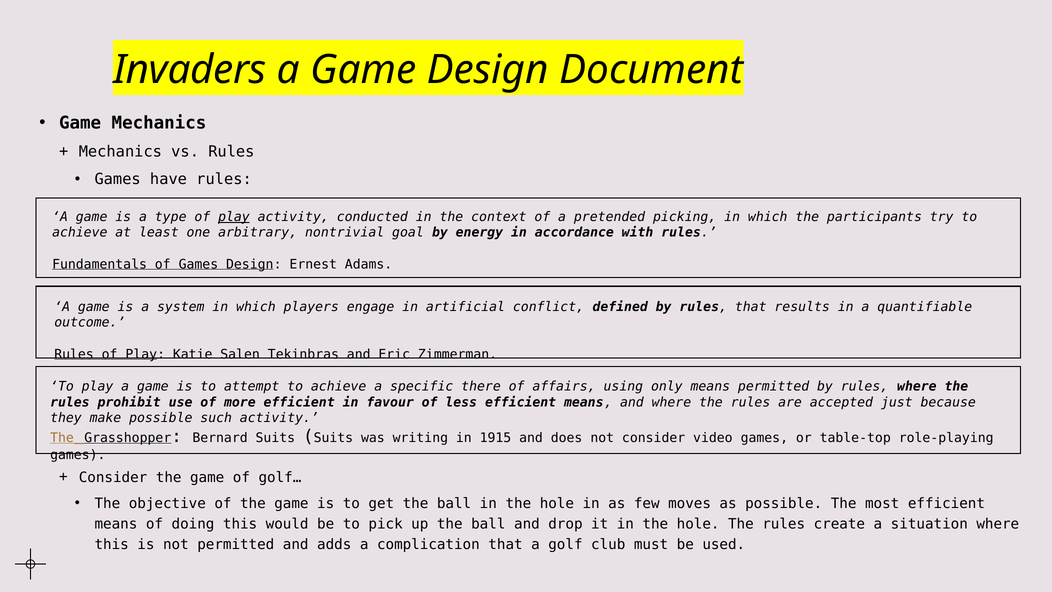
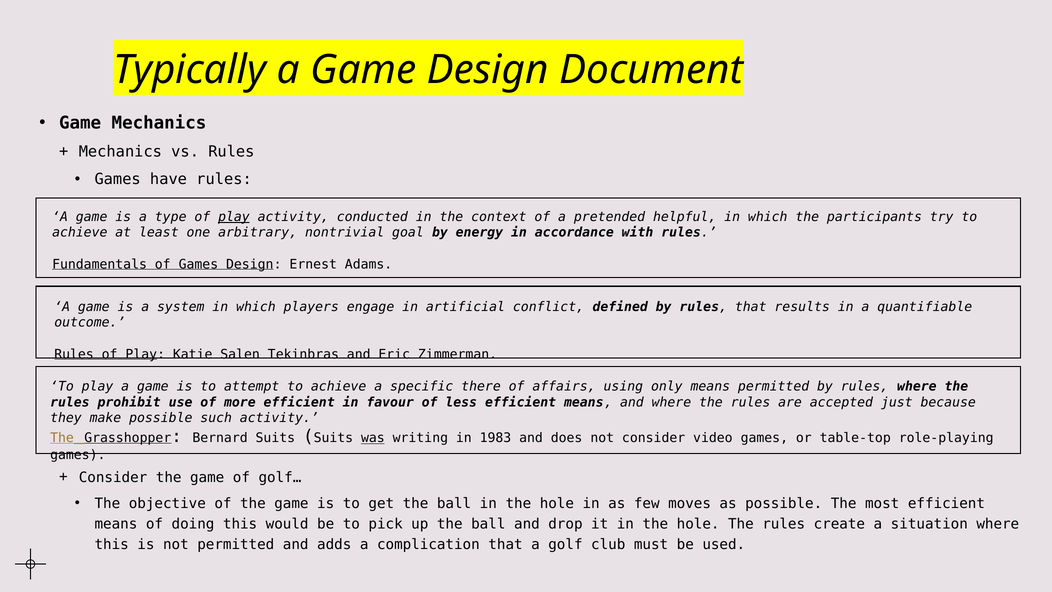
Invaders: Invaders -> Typically
picking: picking -> helpful
was underline: none -> present
1915: 1915 -> 1983
